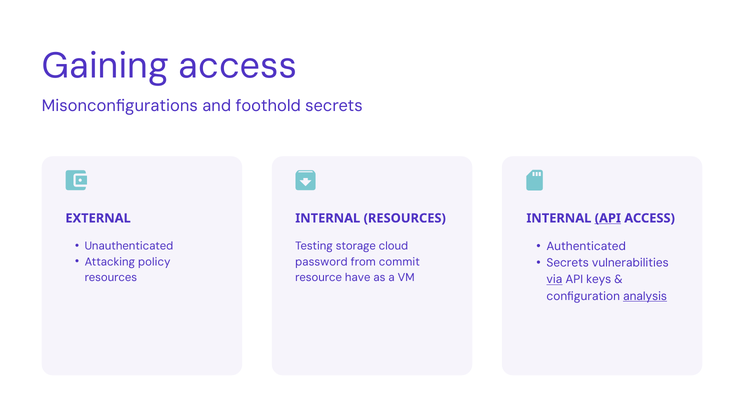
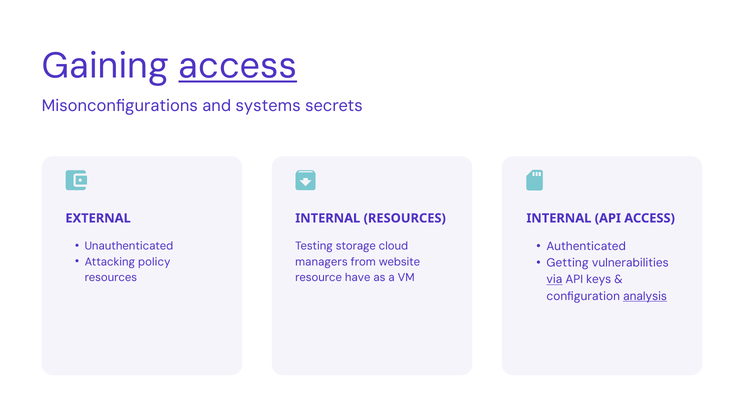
access at (238, 66) underline: none -> present
foothold: foothold -> systems
API at (608, 218) underline: present -> none
Secrets at (568, 263): Secrets -> Getting
password: password -> managers
commit: commit -> website
